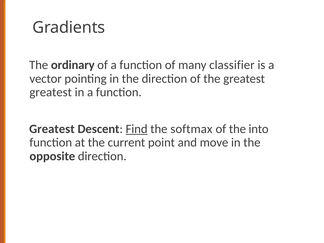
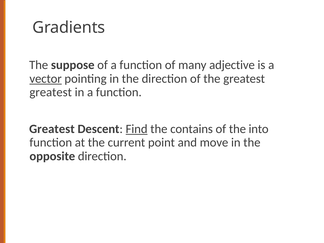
ordinary: ordinary -> suppose
classifier: classifier -> adjective
vector underline: none -> present
softmax: softmax -> contains
